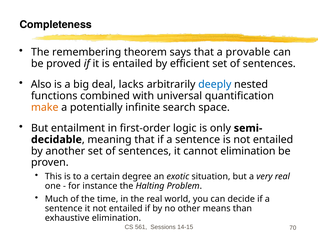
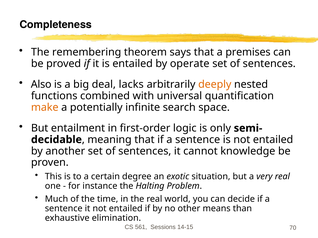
provable: provable -> premises
efficient: efficient -> operate
deeply colour: blue -> orange
cannot elimination: elimination -> knowledge
